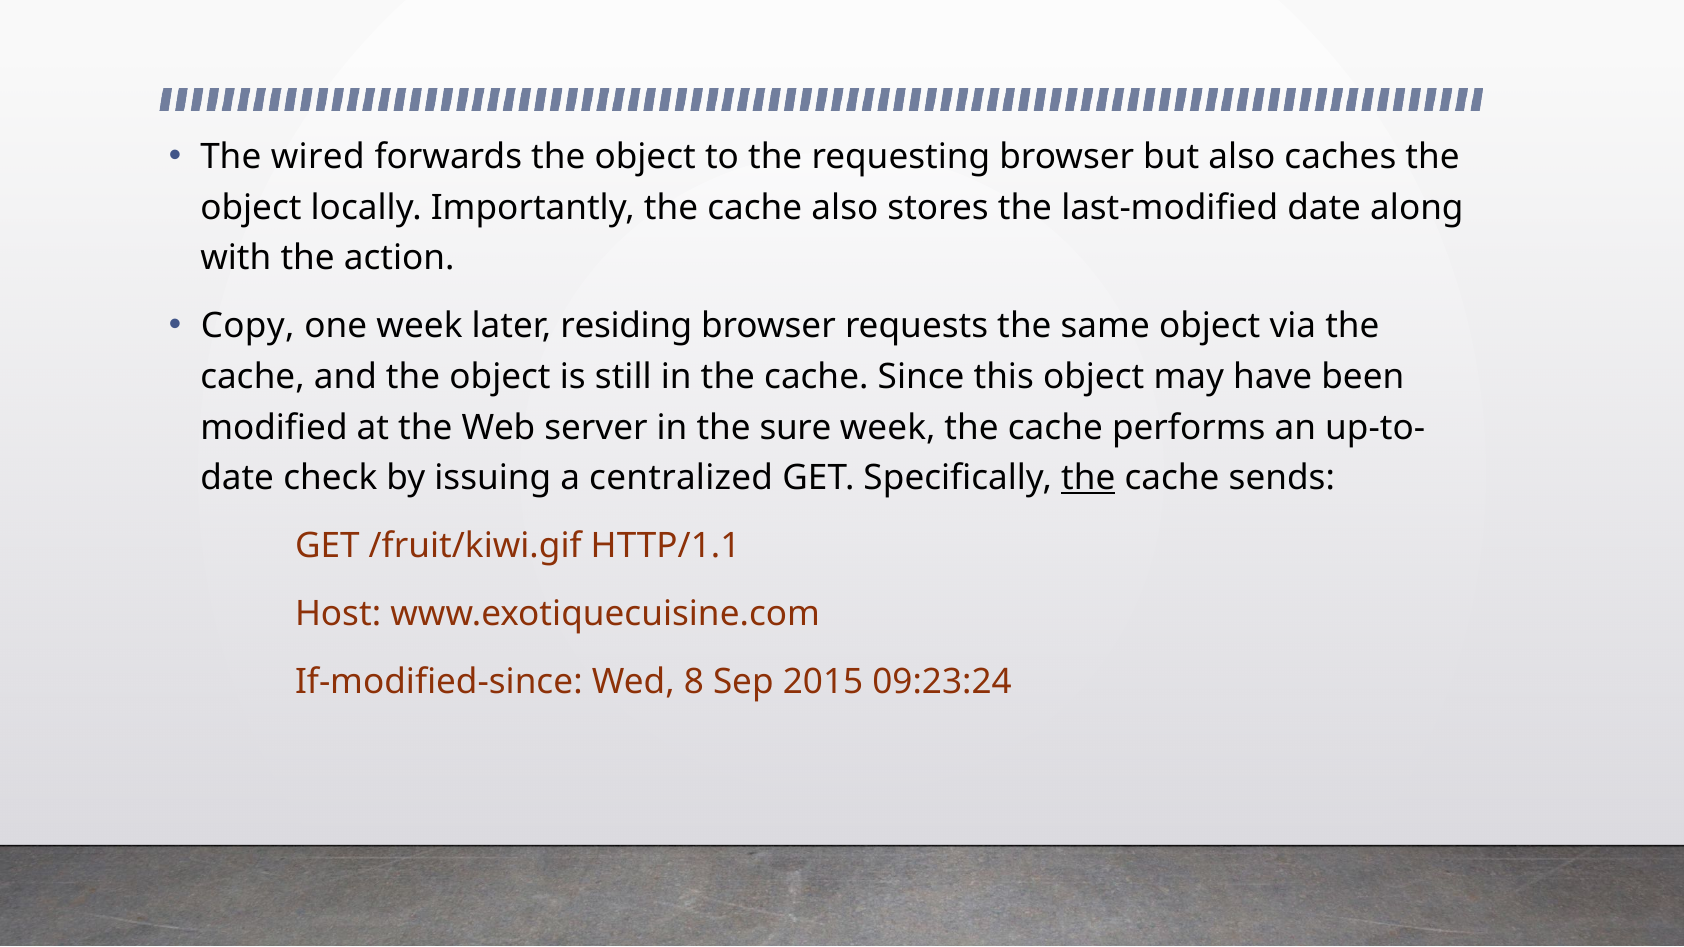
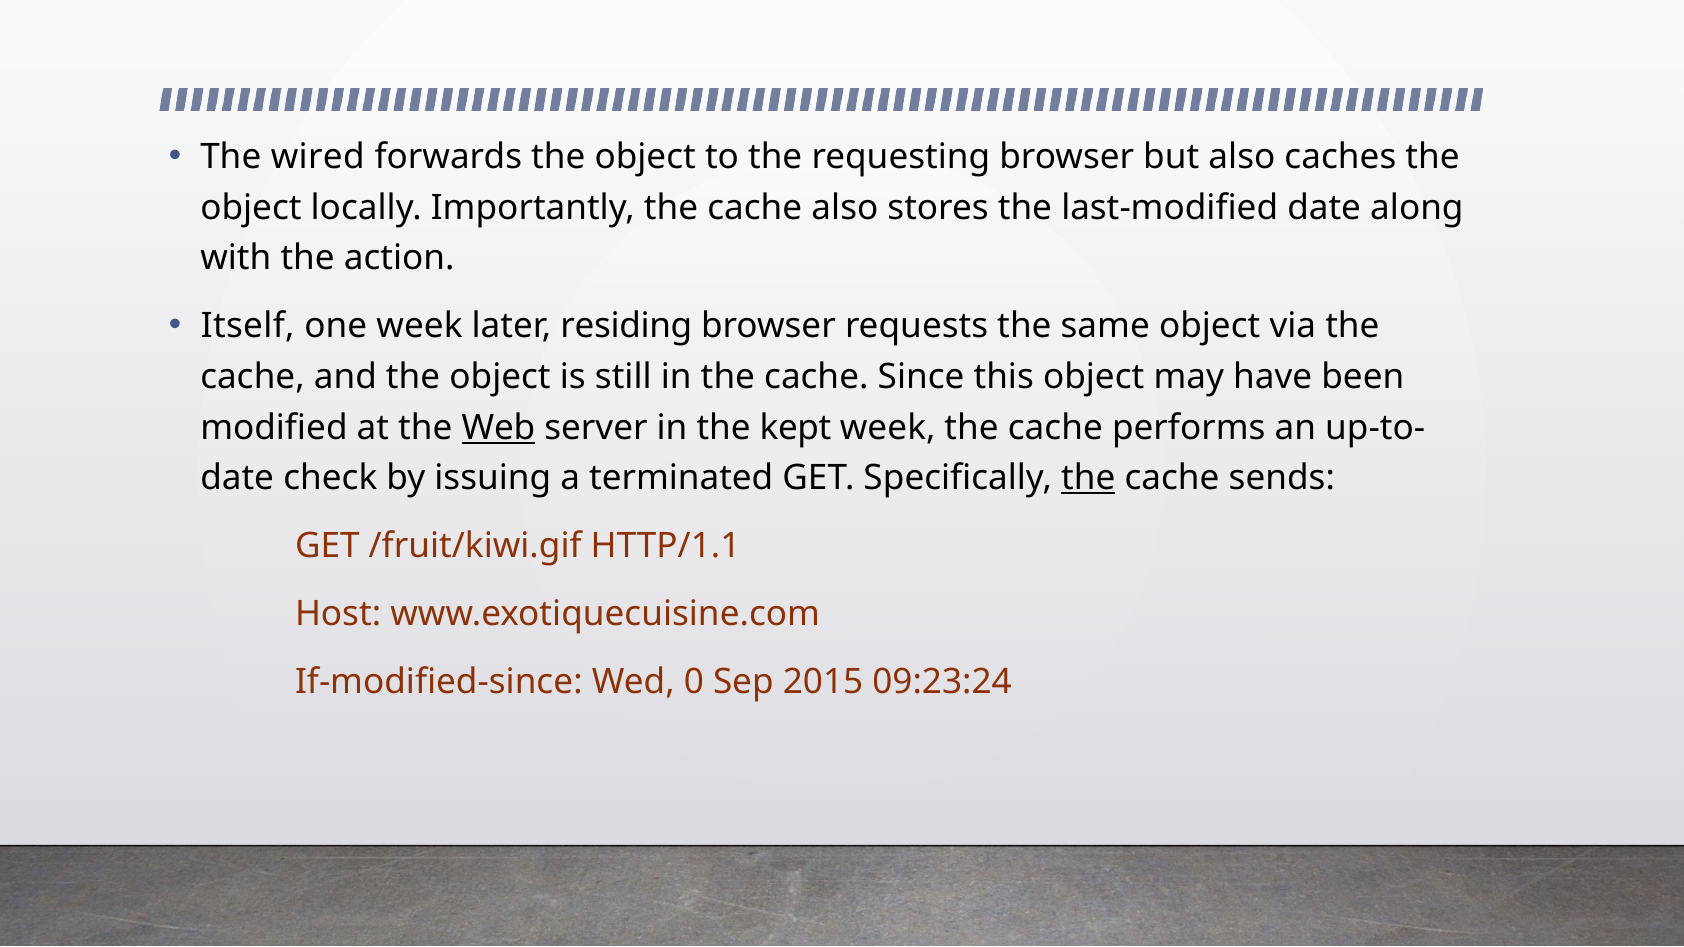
Copy: Copy -> Itself
Web underline: none -> present
sure: sure -> kept
centralized: centralized -> terminated
8: 8 -> 0
